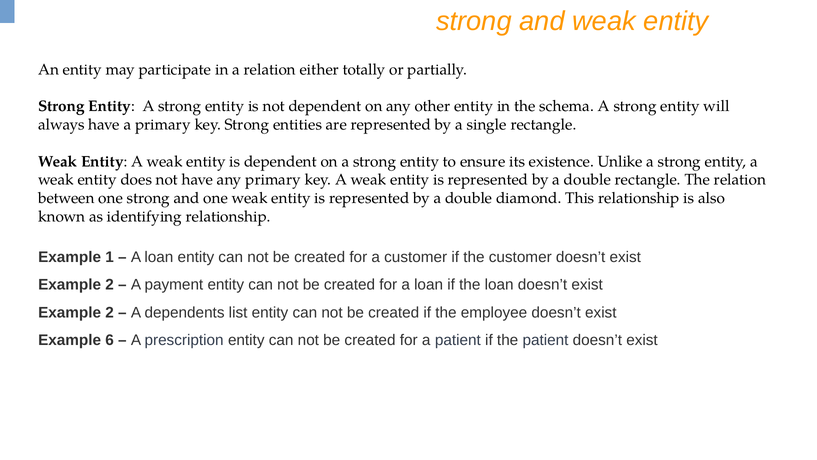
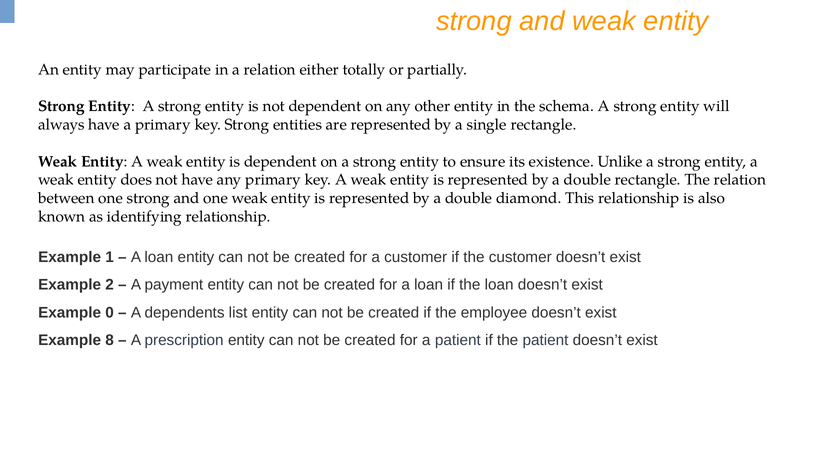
2 at (110, 312): 2 -> 0
6: 6 -> 8
